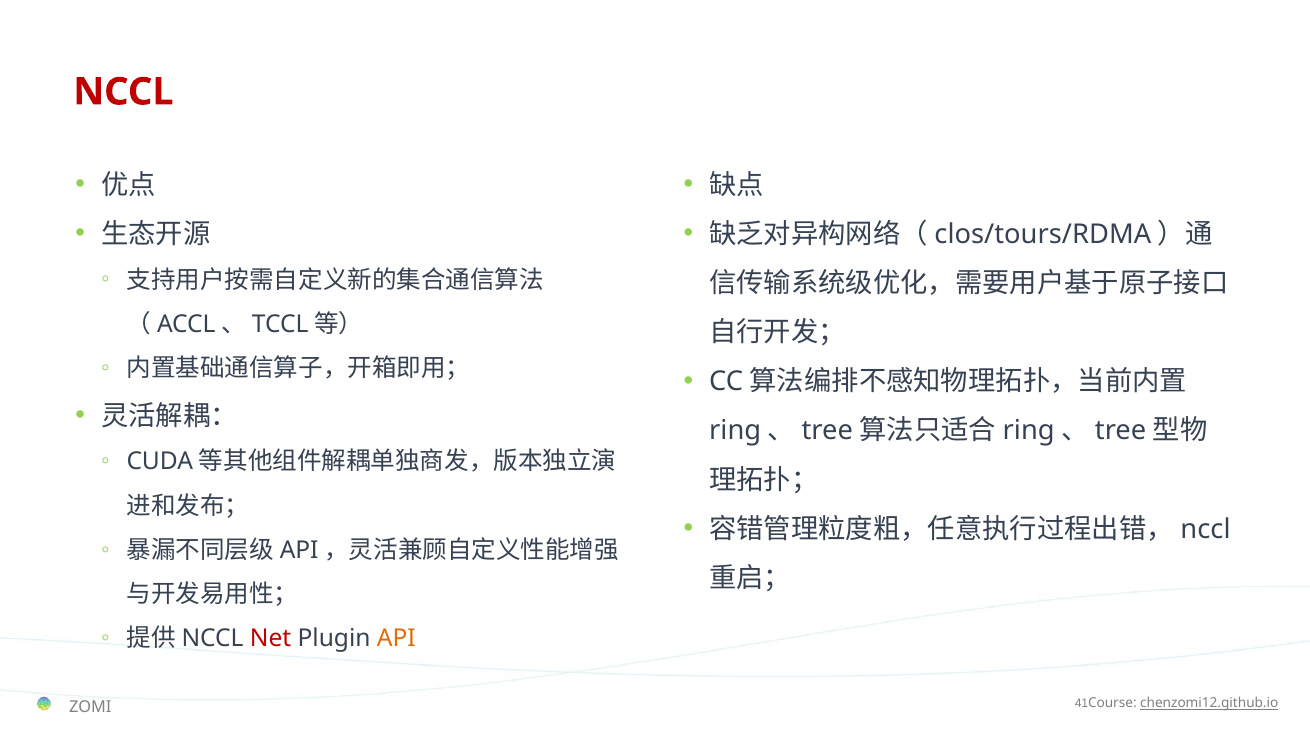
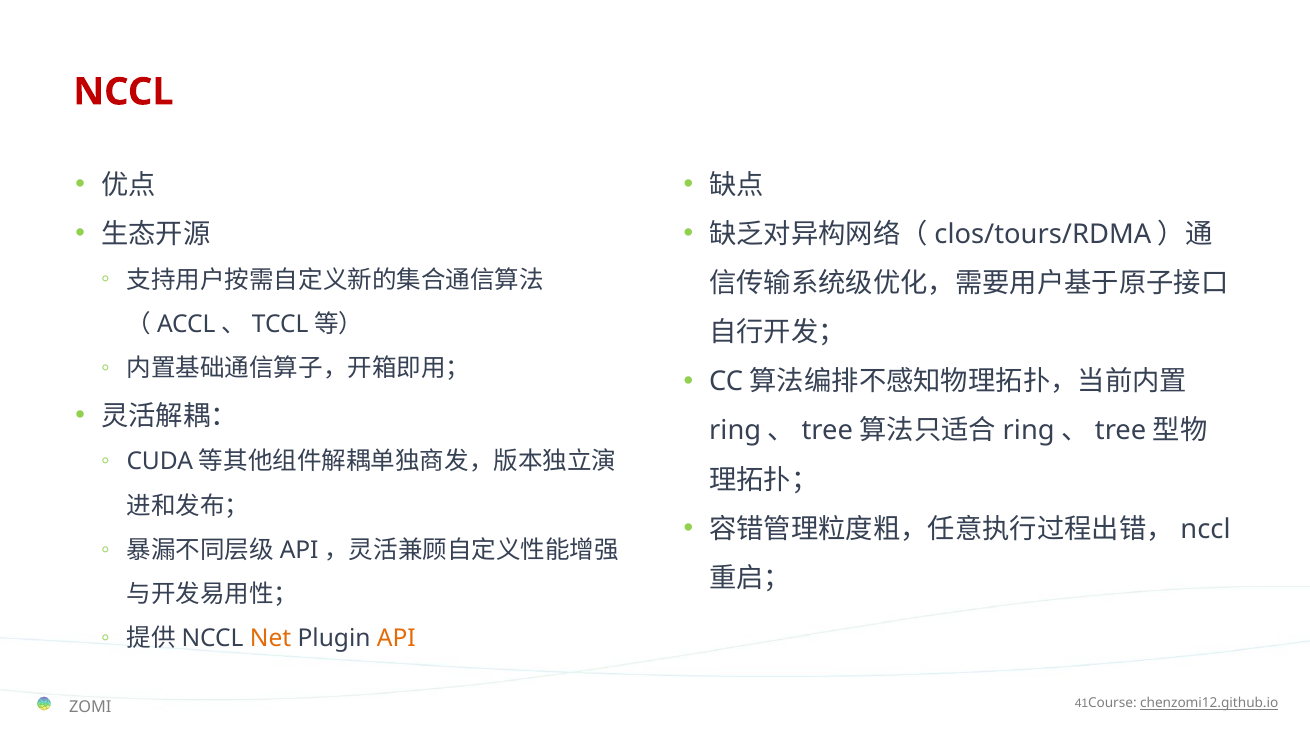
Net colour: red -> orange
